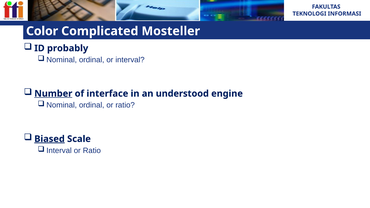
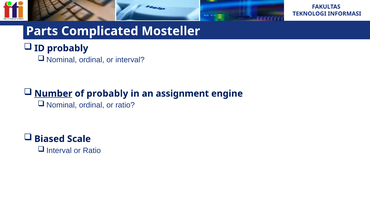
Color: Color -> Parts
of interface: interface -> probably
understood: understood -> assignment
Biased underline: present -> none
